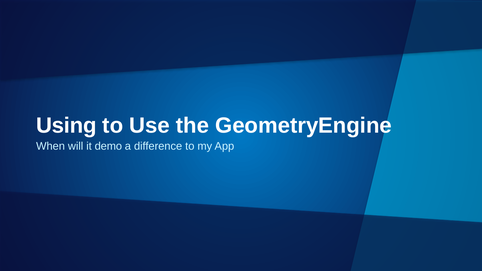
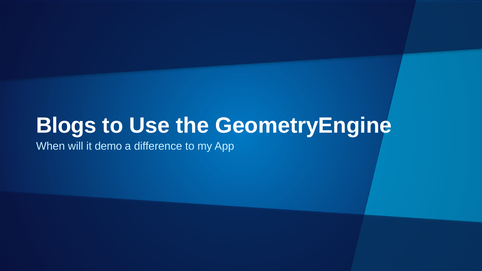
Using: Using -> Blogs
